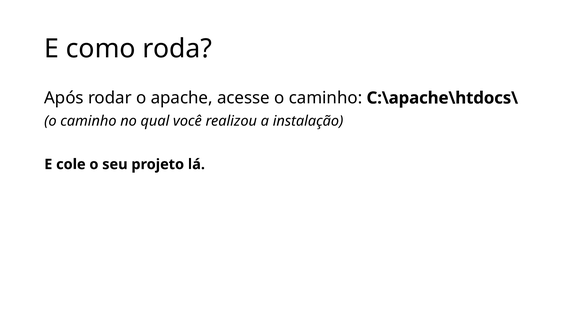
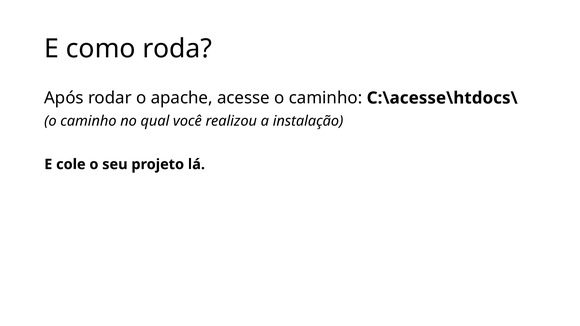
C:\apache\htdocs\: C:\apache\htdocs\ -> C:\acesse\htdocs\
